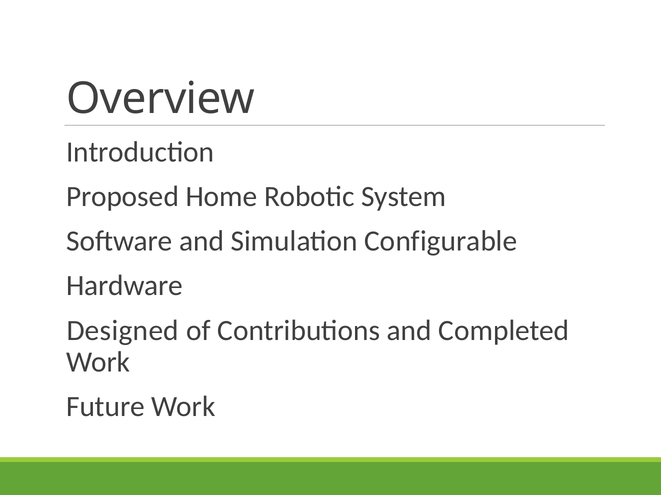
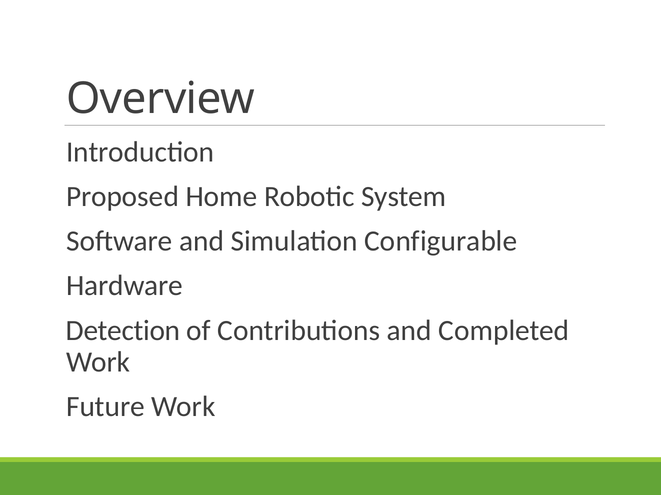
Designed: Designed -> Detection
